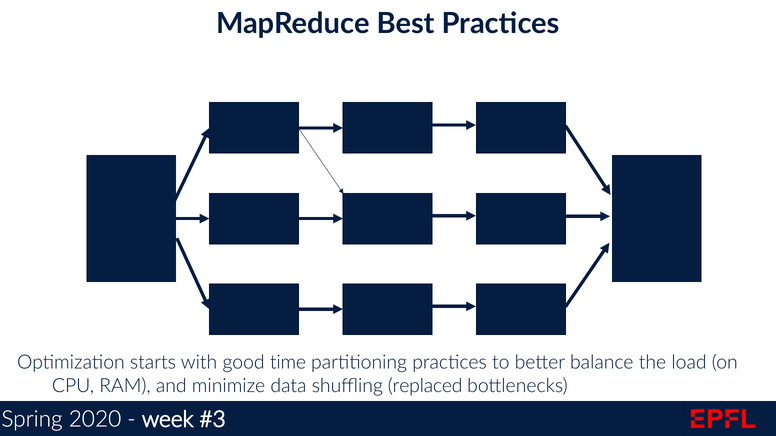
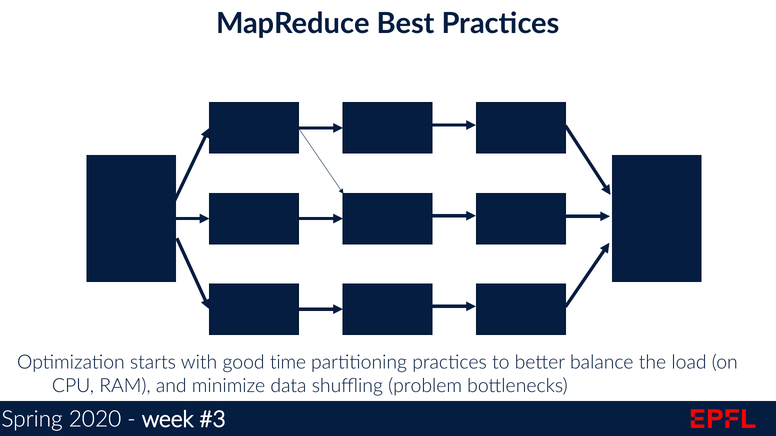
replaced: replaced -> problem
